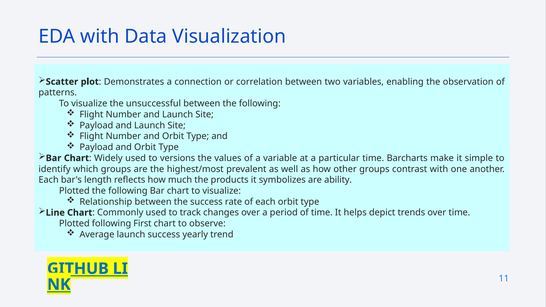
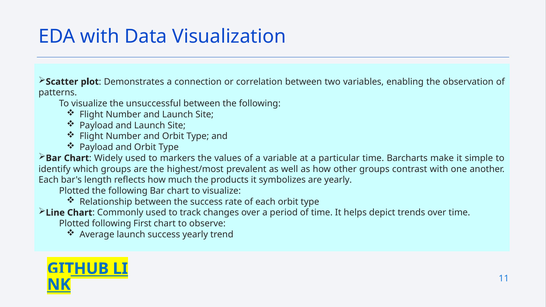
versions: versions -> markers
are ability: ability -> yearly
